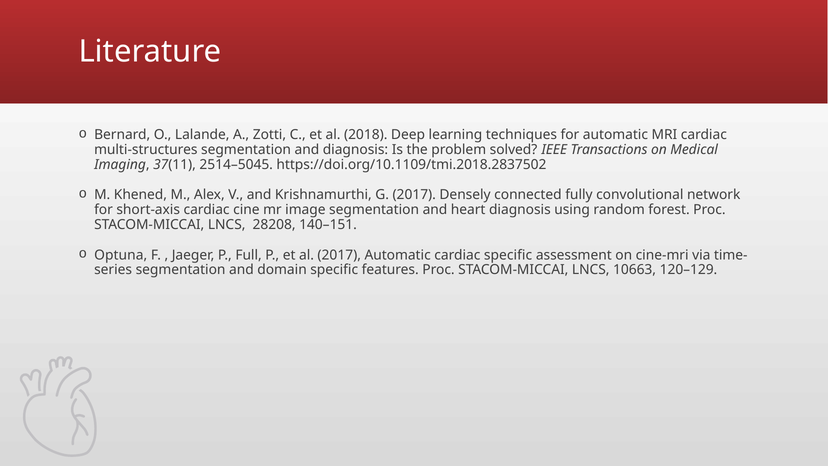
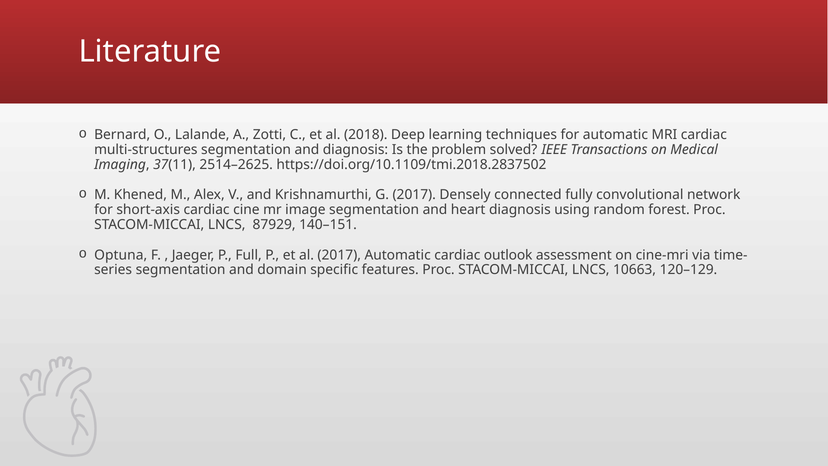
2514–5045: 2514–5045 -> 2514–2625
28208: 28208 -> 87929
cardiac specific: specific -> outlook
